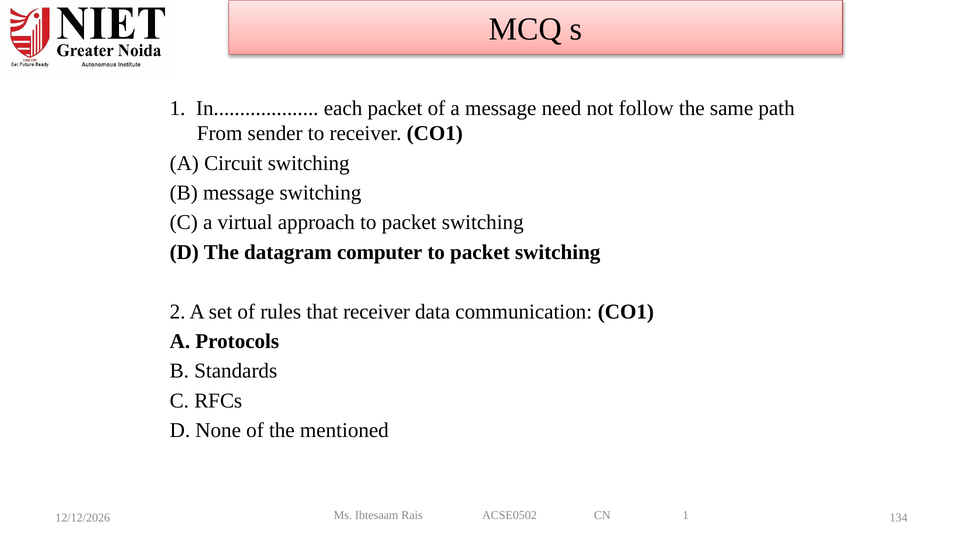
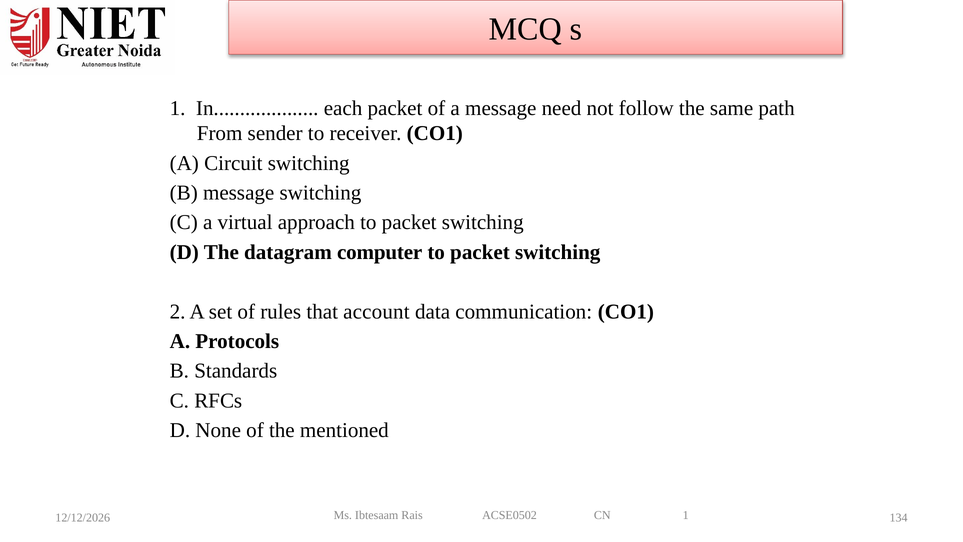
that receiver: receiver -> account
